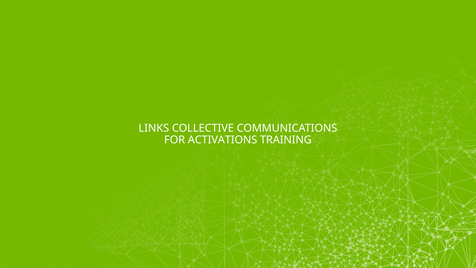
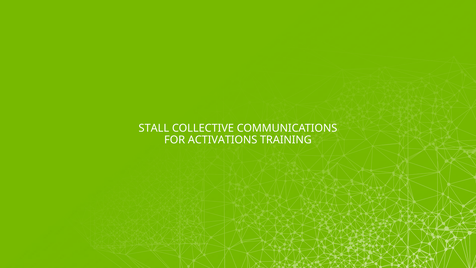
LINKS: LINKS -> STALL
